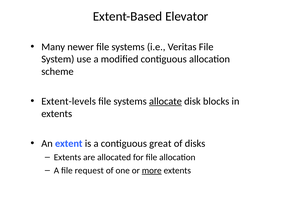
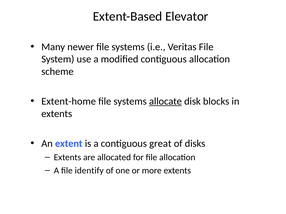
Extent-levels: Extent-levels -> Extent-home
request: request -> identify
more underline: present -> none
